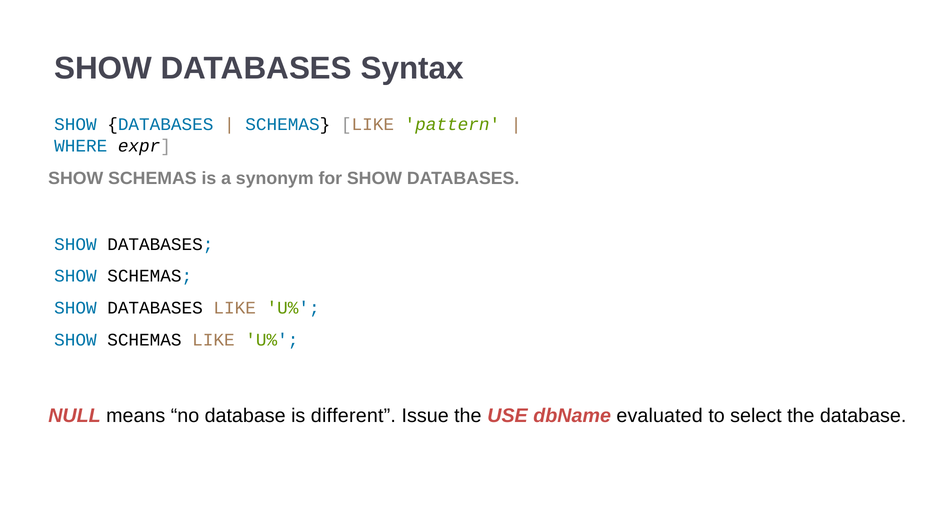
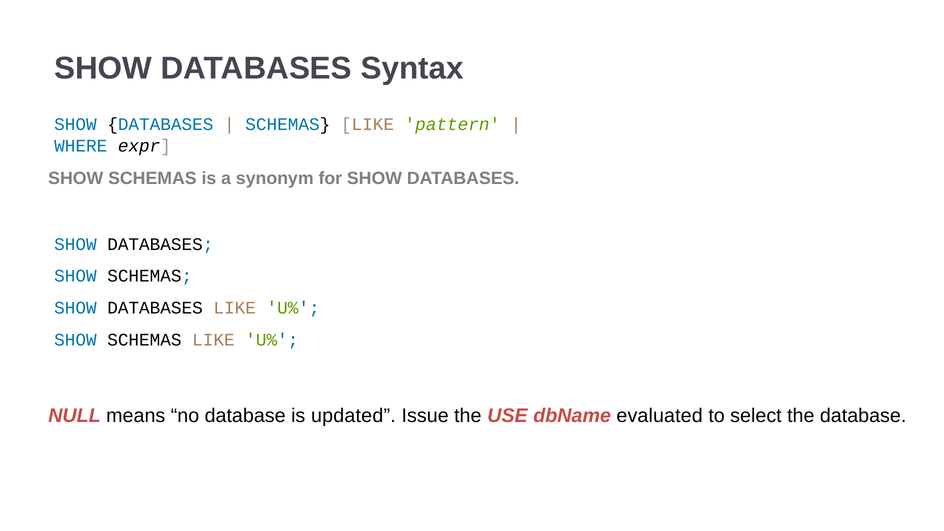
different: different -> updated
